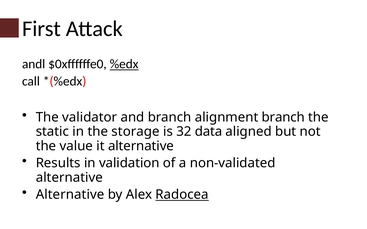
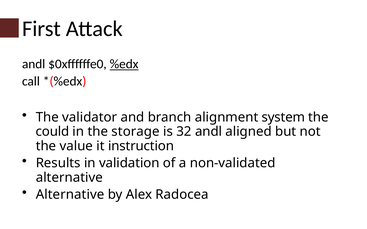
alignment branch: branch -> system
static: static -> could
32 data: data -> andl
it alternative: alternative -> instruction
Radocea underline: present -> none
